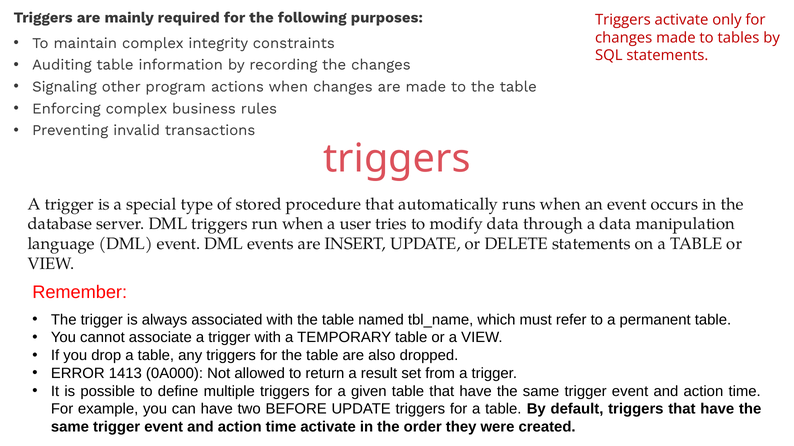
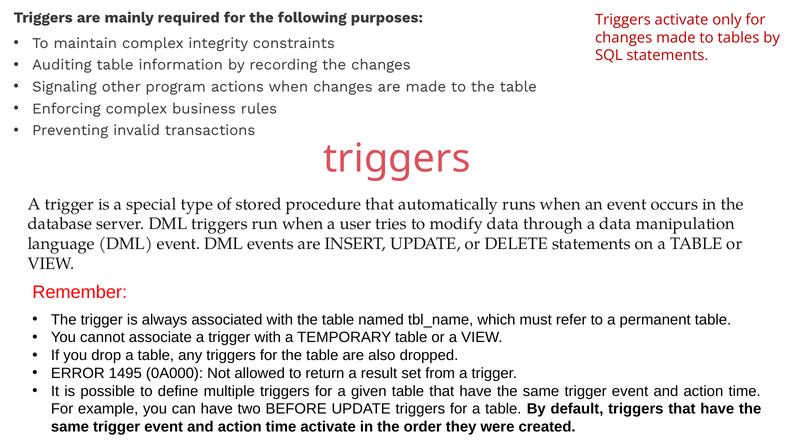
1413: 1413 -> 1495
